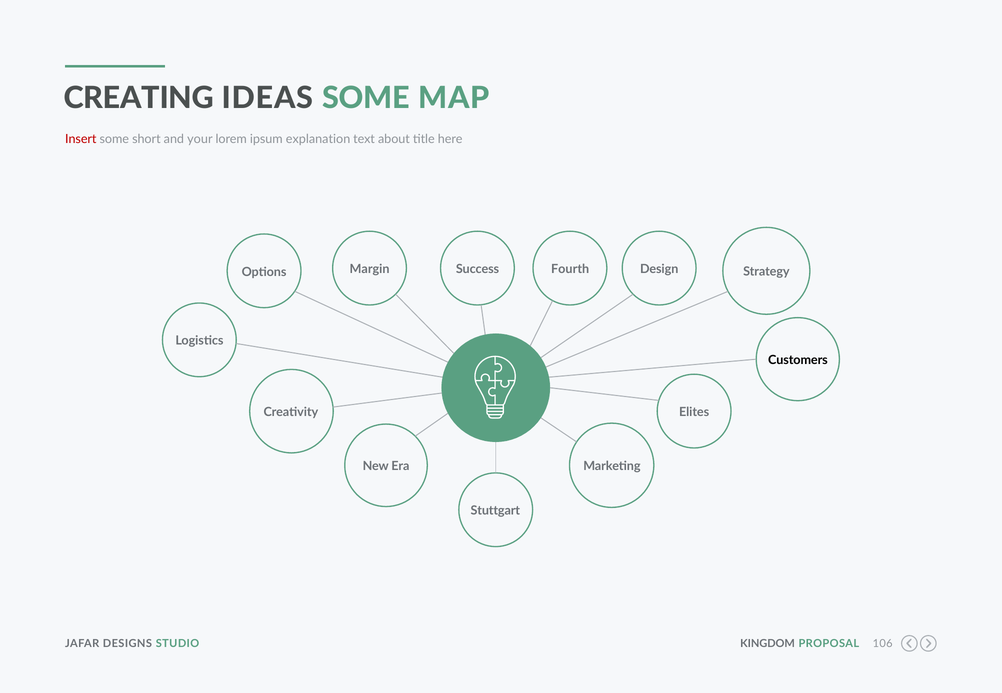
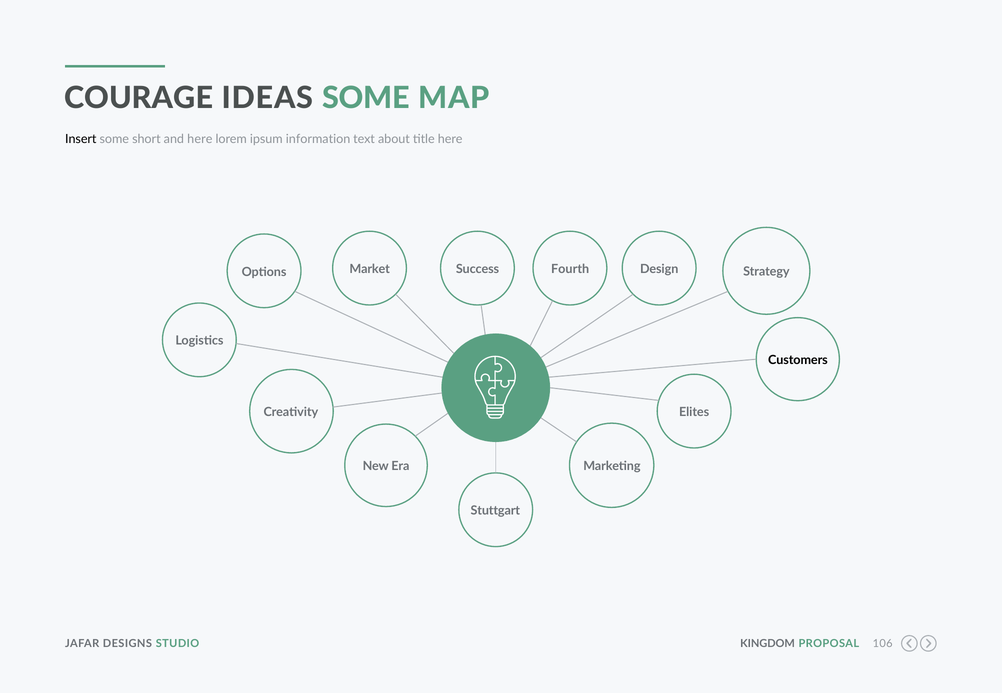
CREATING: CREATING -> COURAGE
Insert colour: red -> black
and your: your -> here
explanation: explanation -> information
Margin: Margin -> Market
